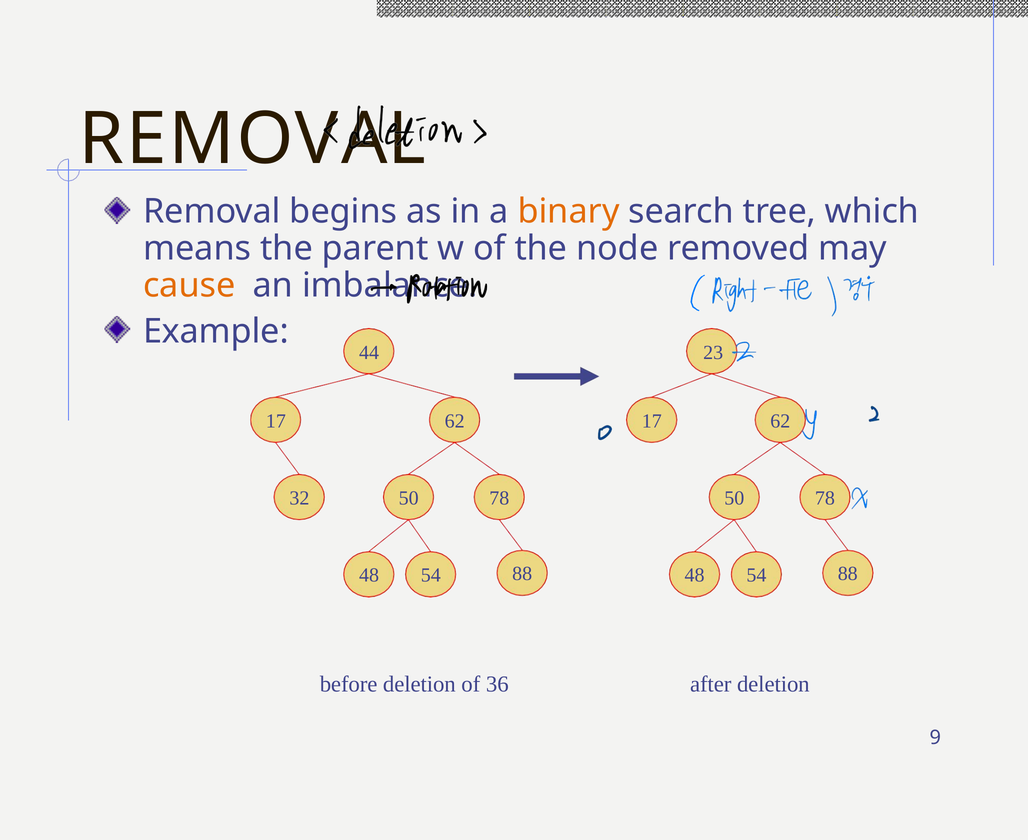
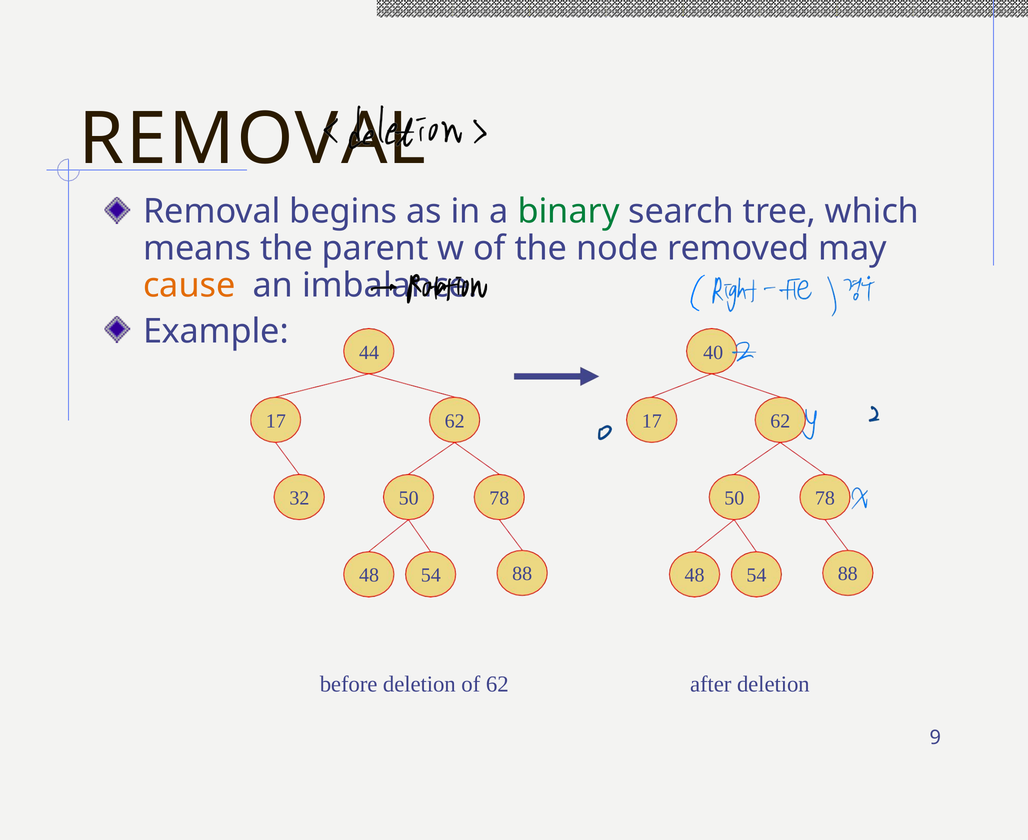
binary colour: orange -> green
23: 23 -> 40
of 36: 36 -> 62
